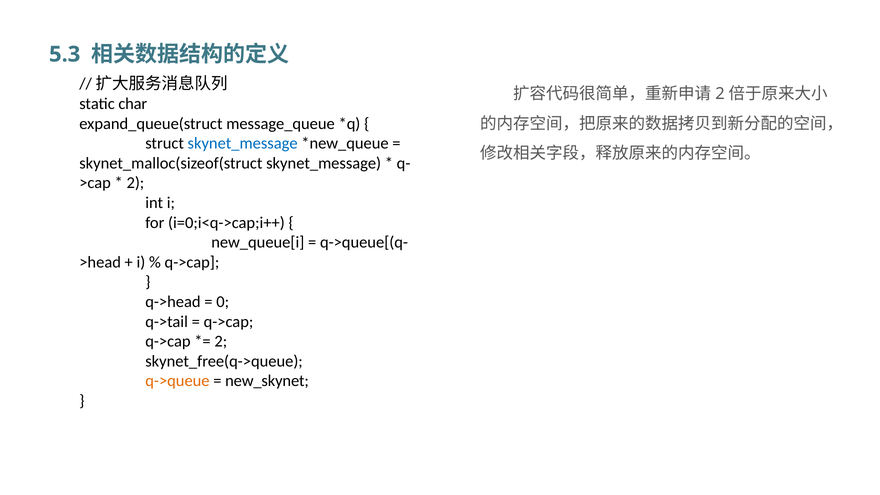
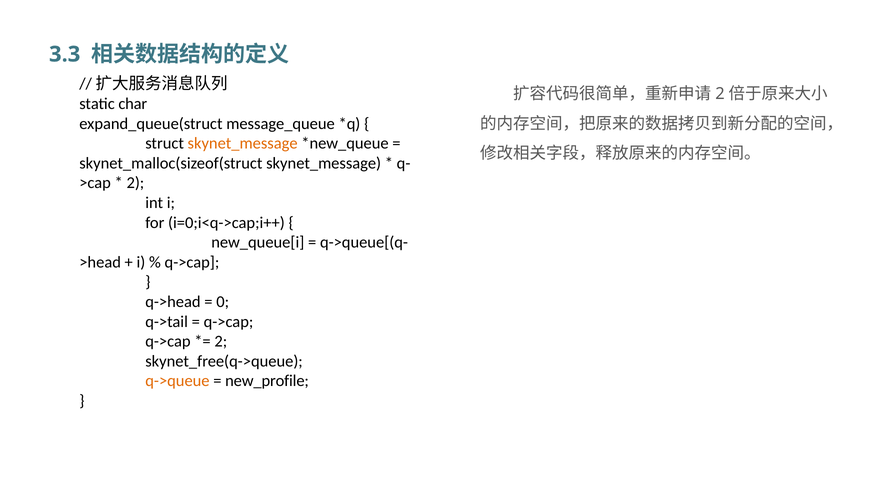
5.3: 5.3 -> 3.3
skynet_message at (243, 143) colour: blue -> orange
new_skynet: new_skynet -> new_profile
